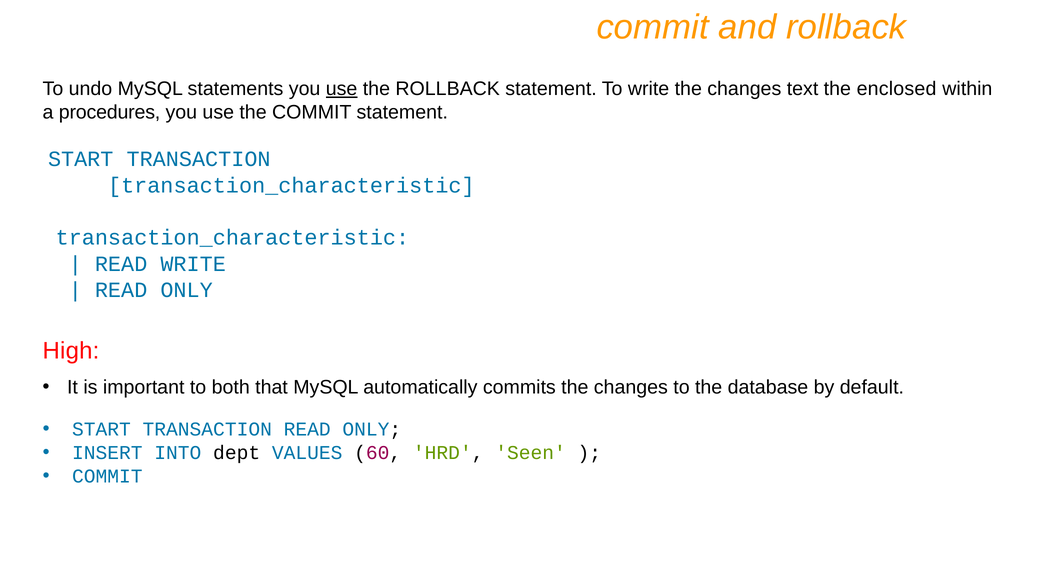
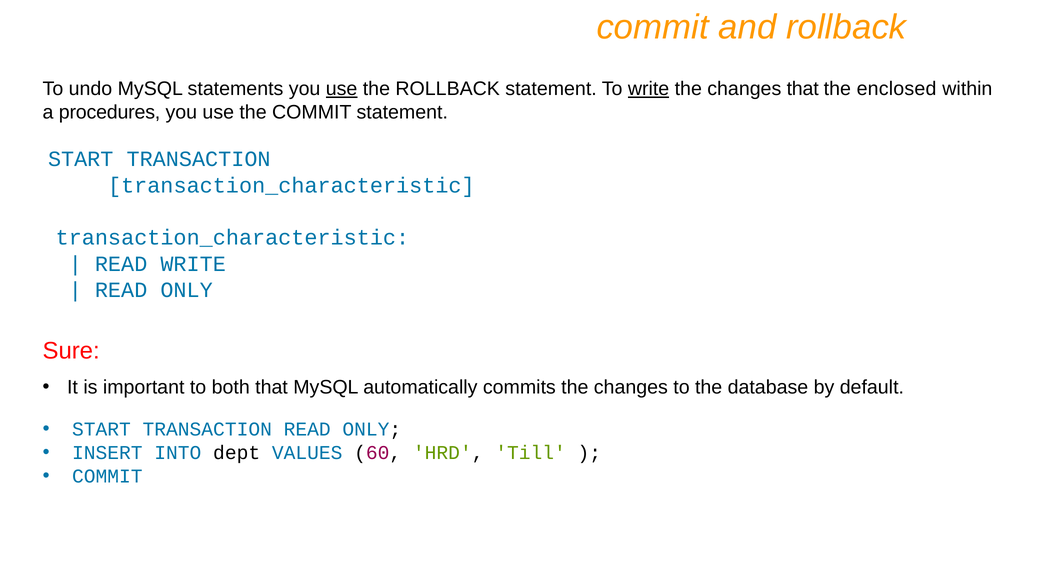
write at (649, 89) underline: none -> present
changes text: text -> that
High: High -> Sure
Seen: Seen -> Till
